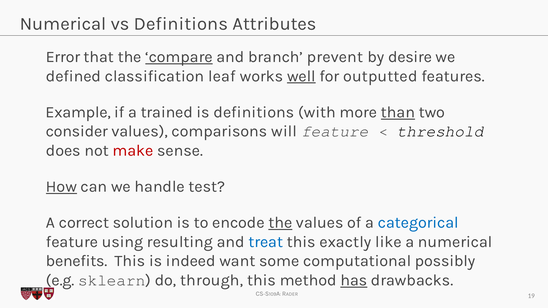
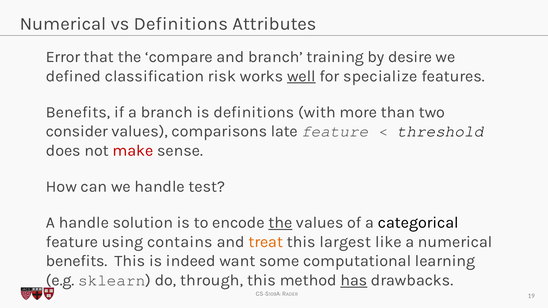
compare underline: present -> none
prevent: prevent -> training
leaf: leaf -> risk
outputted: outputted -> specialize
Example at (78, 112): Example -> Benefits
a trained: trained -> branch
than underline: present -> none
will: will -> late
How underline: present -> none
A correct: correct -> handle
categorical colour: blue -> black
resulting: resulting -> contains
treat colour: blue -> orange
exactly: exactly -> largest
possibly: possibly -> learning
